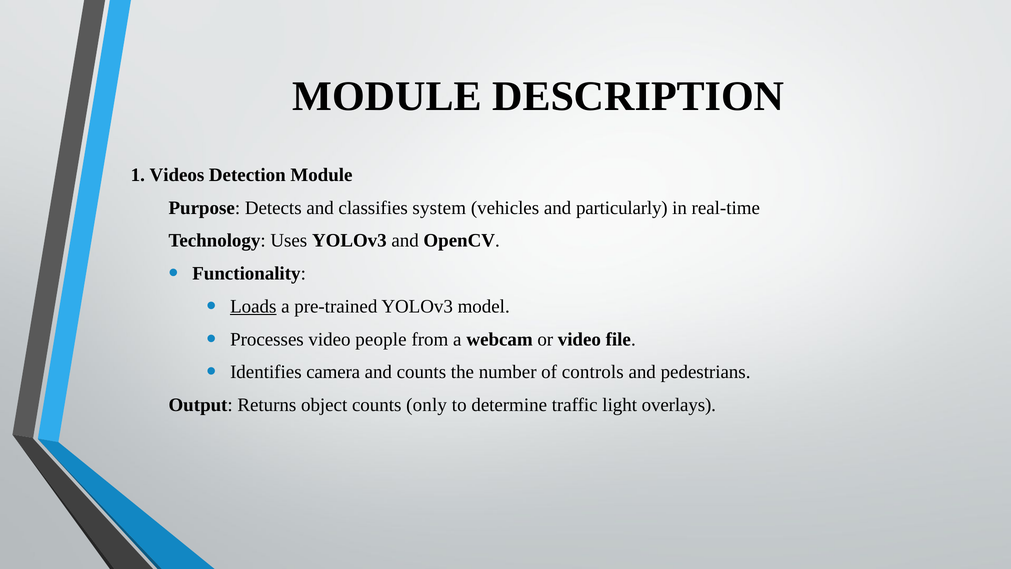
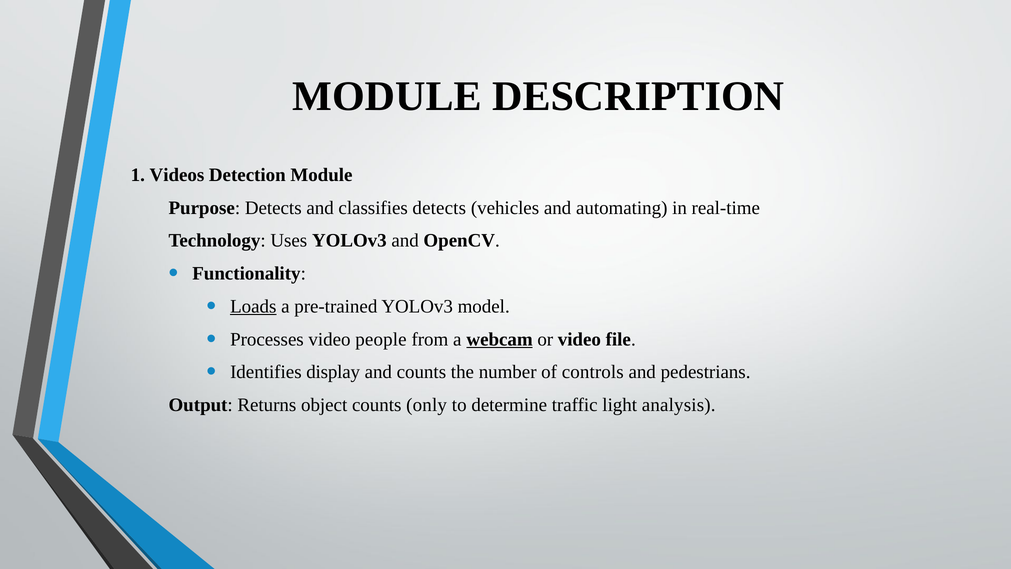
classifies system: system -> detects
particularly: particularly -> automating
webcam underline: none -> present
camera: camera -> display
overlays: overlays -> analysis
